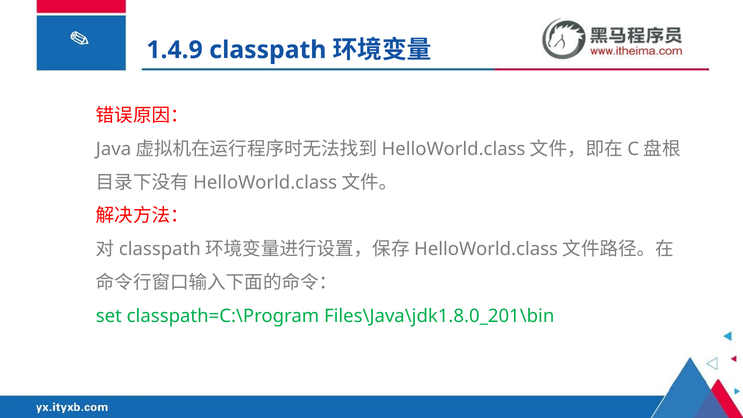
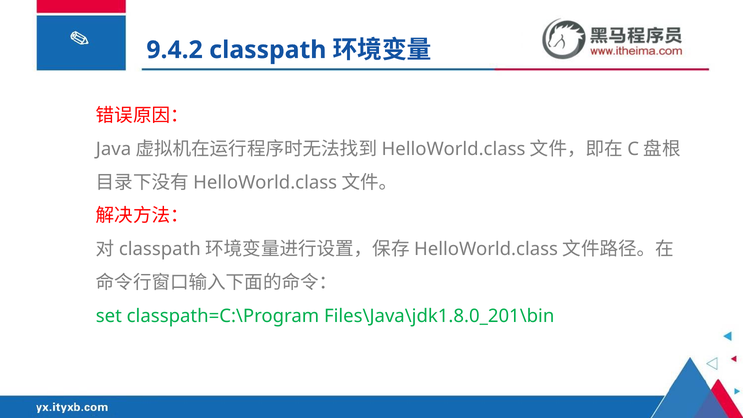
1.4.9: 1.4.9 -> 9.4.2
